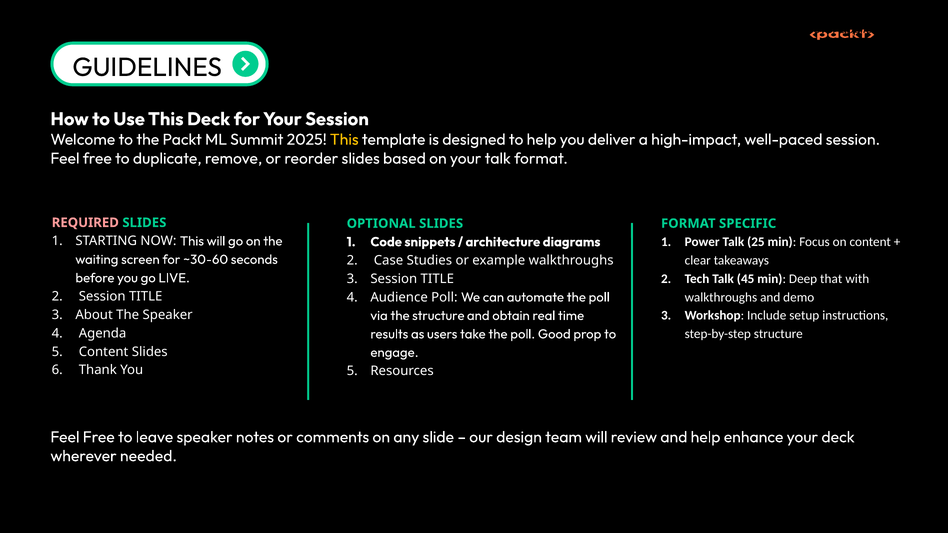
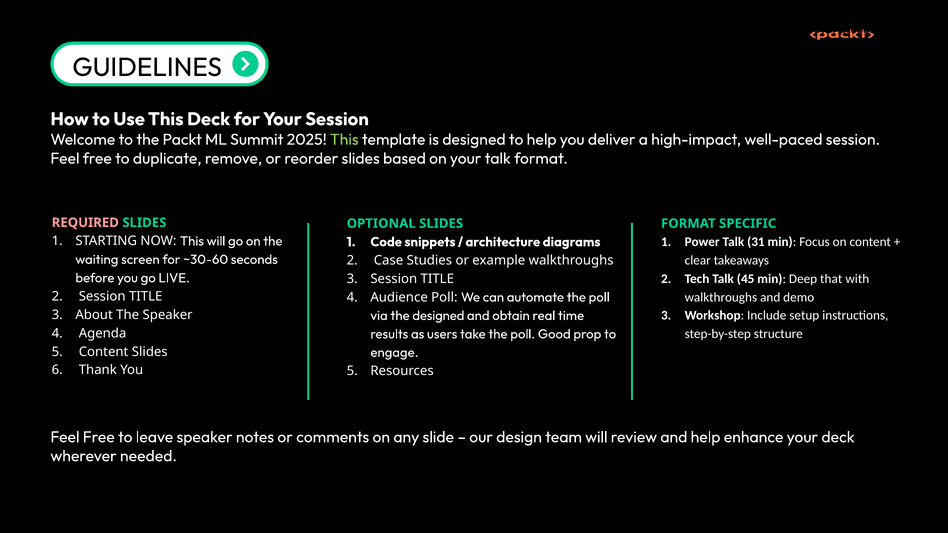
applied: applied -> present
This at (344, 140) colour: yellow -> light green
25: 25 -> 31
the structure: structure -> designed
